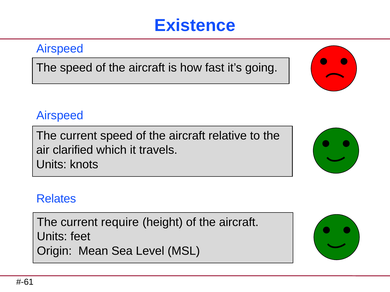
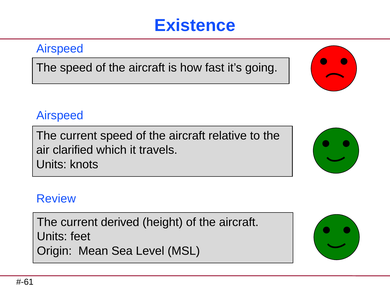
Relates: Relates -> Review
require: require -> derived
